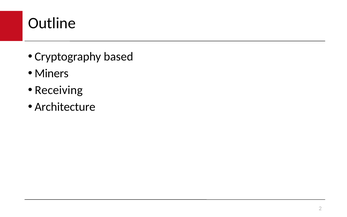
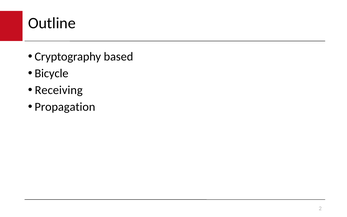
Miners: Miners -> Bicycle
Architecture: Architecture -> Propagation
